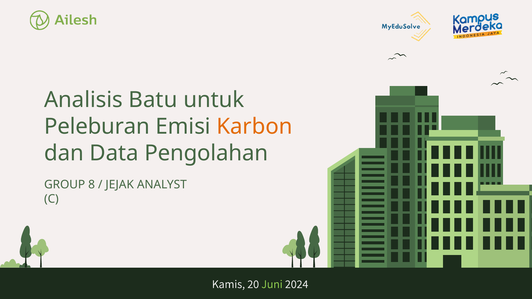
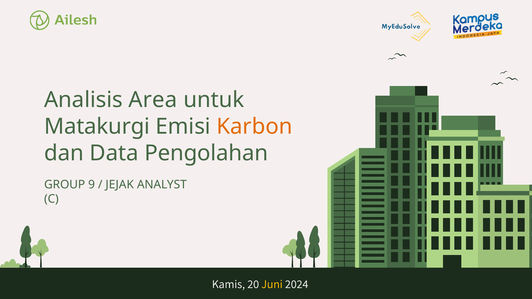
Batu: Batu -> Area
Peleburan: Peleburan -> Matakurgi
8: 8 -> 9
Juni colour: light green -> yellow
